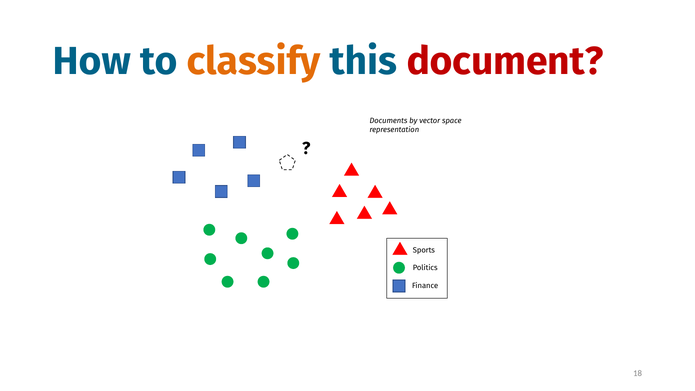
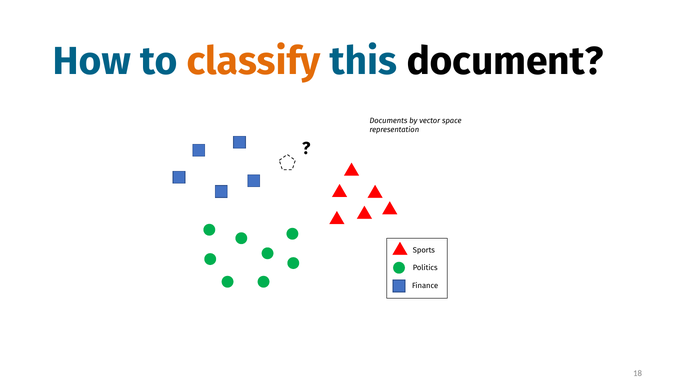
document colour: red -> black
